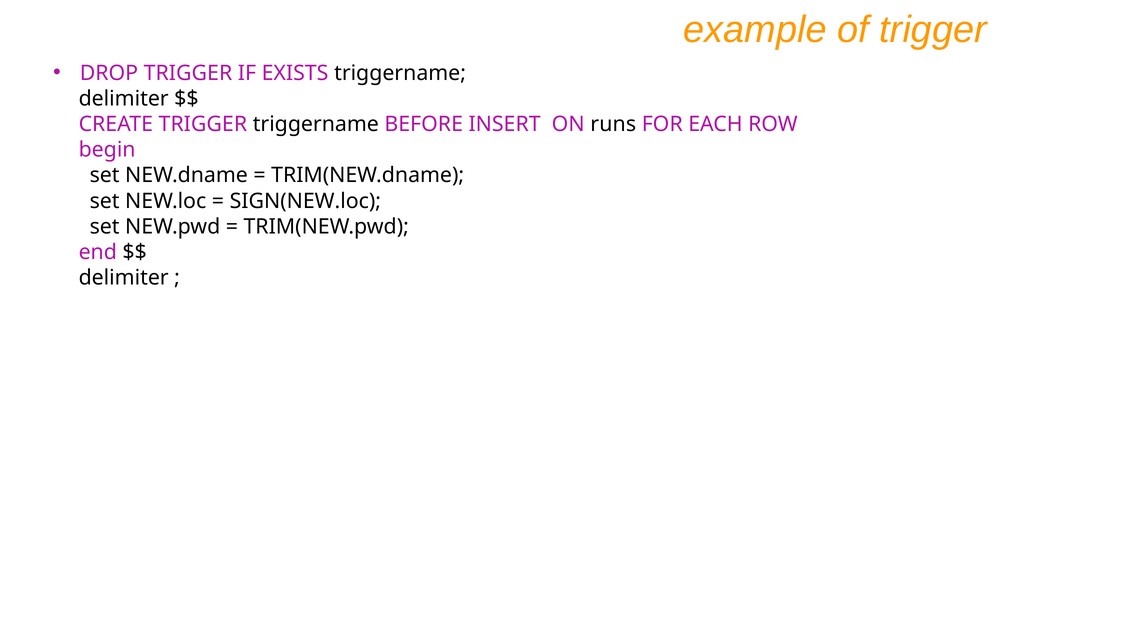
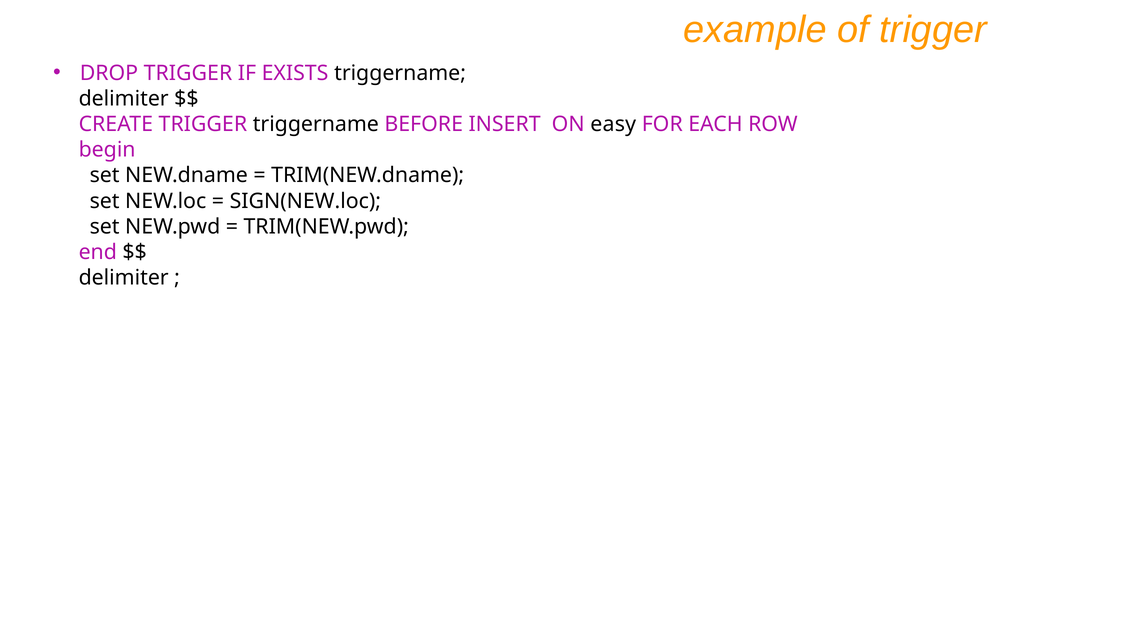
runs: runs -> easy
